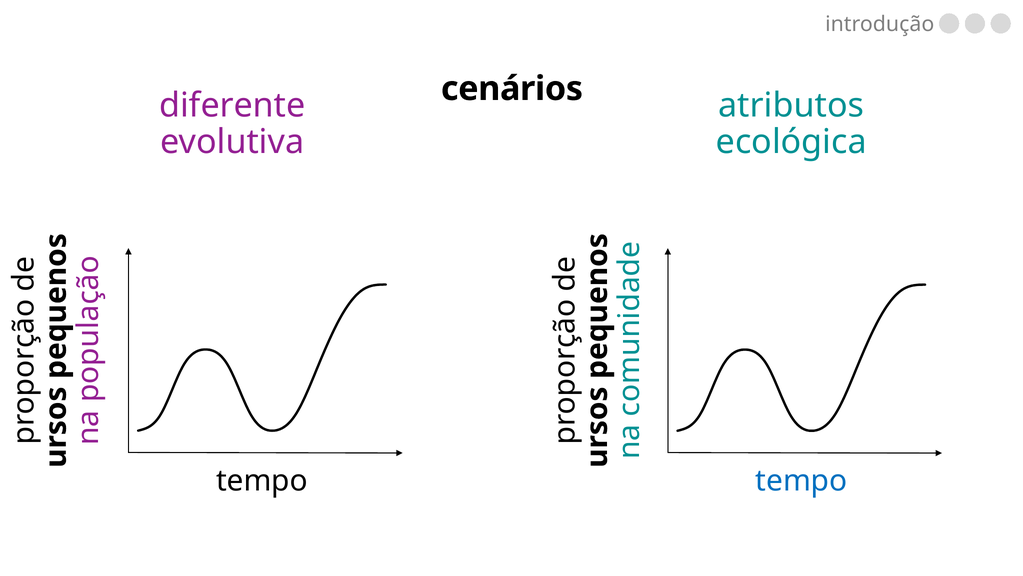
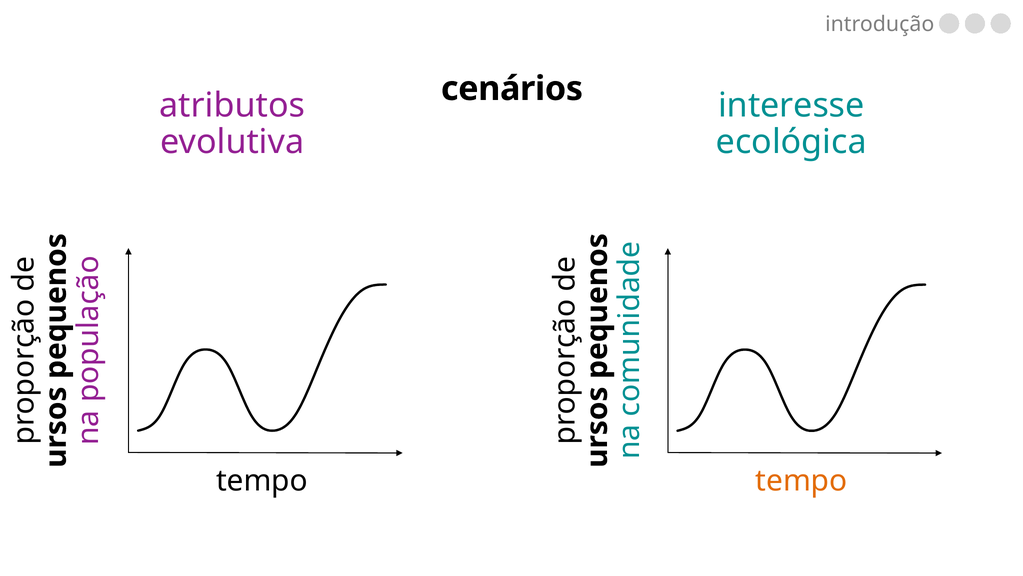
diferente: diferente -> atributos
atributos: atributos -> interesse
tempo at (801, 480) colour: blue -> orange
